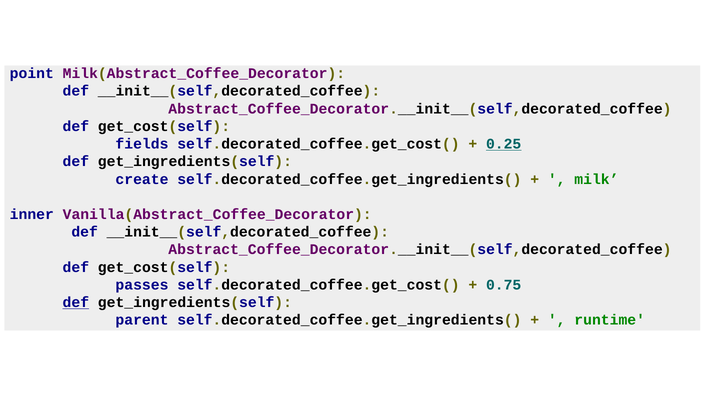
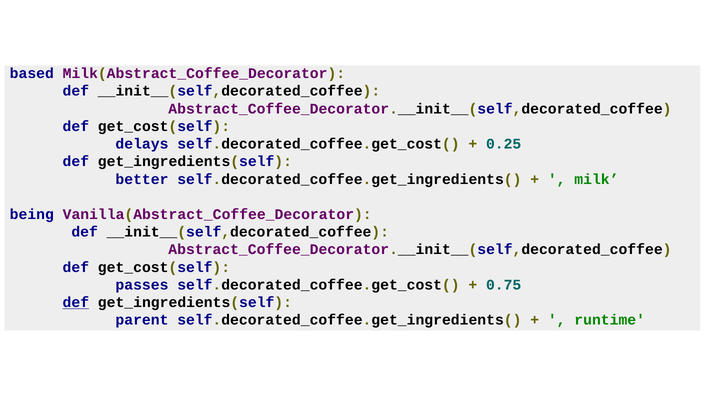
point: point -> based
fields: fields -> delays
0.25 underline: present -> none
create: create -> better
inner: inner -> being
